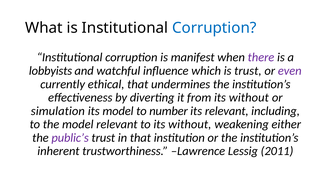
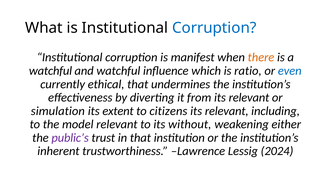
there colour: purple -> orange
lobbyists at (51, 71): lobbyists -> watchful
is trust: trust -> ratio
even colour: purple -> blue
from its without: without -> relevant
its model: model -> extent
number: number -> citizens
2011: 2011 -> 2024
